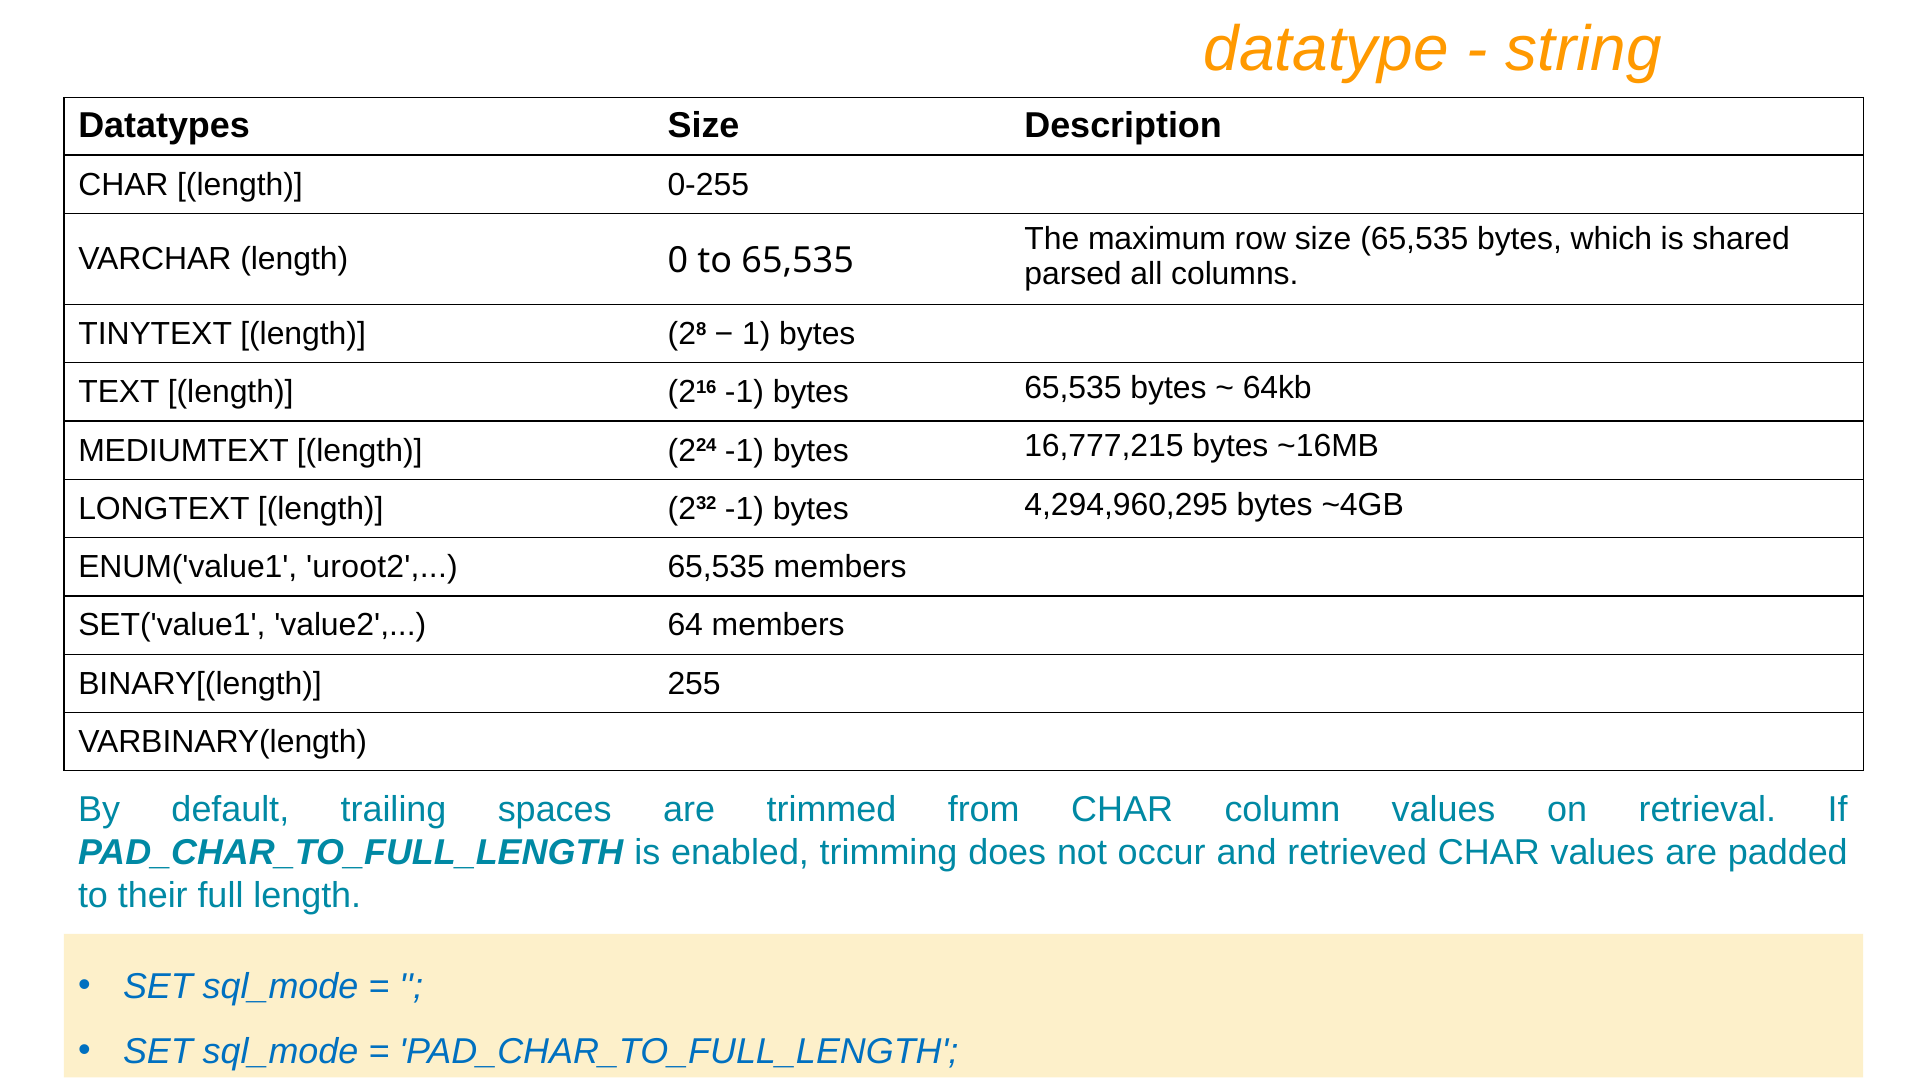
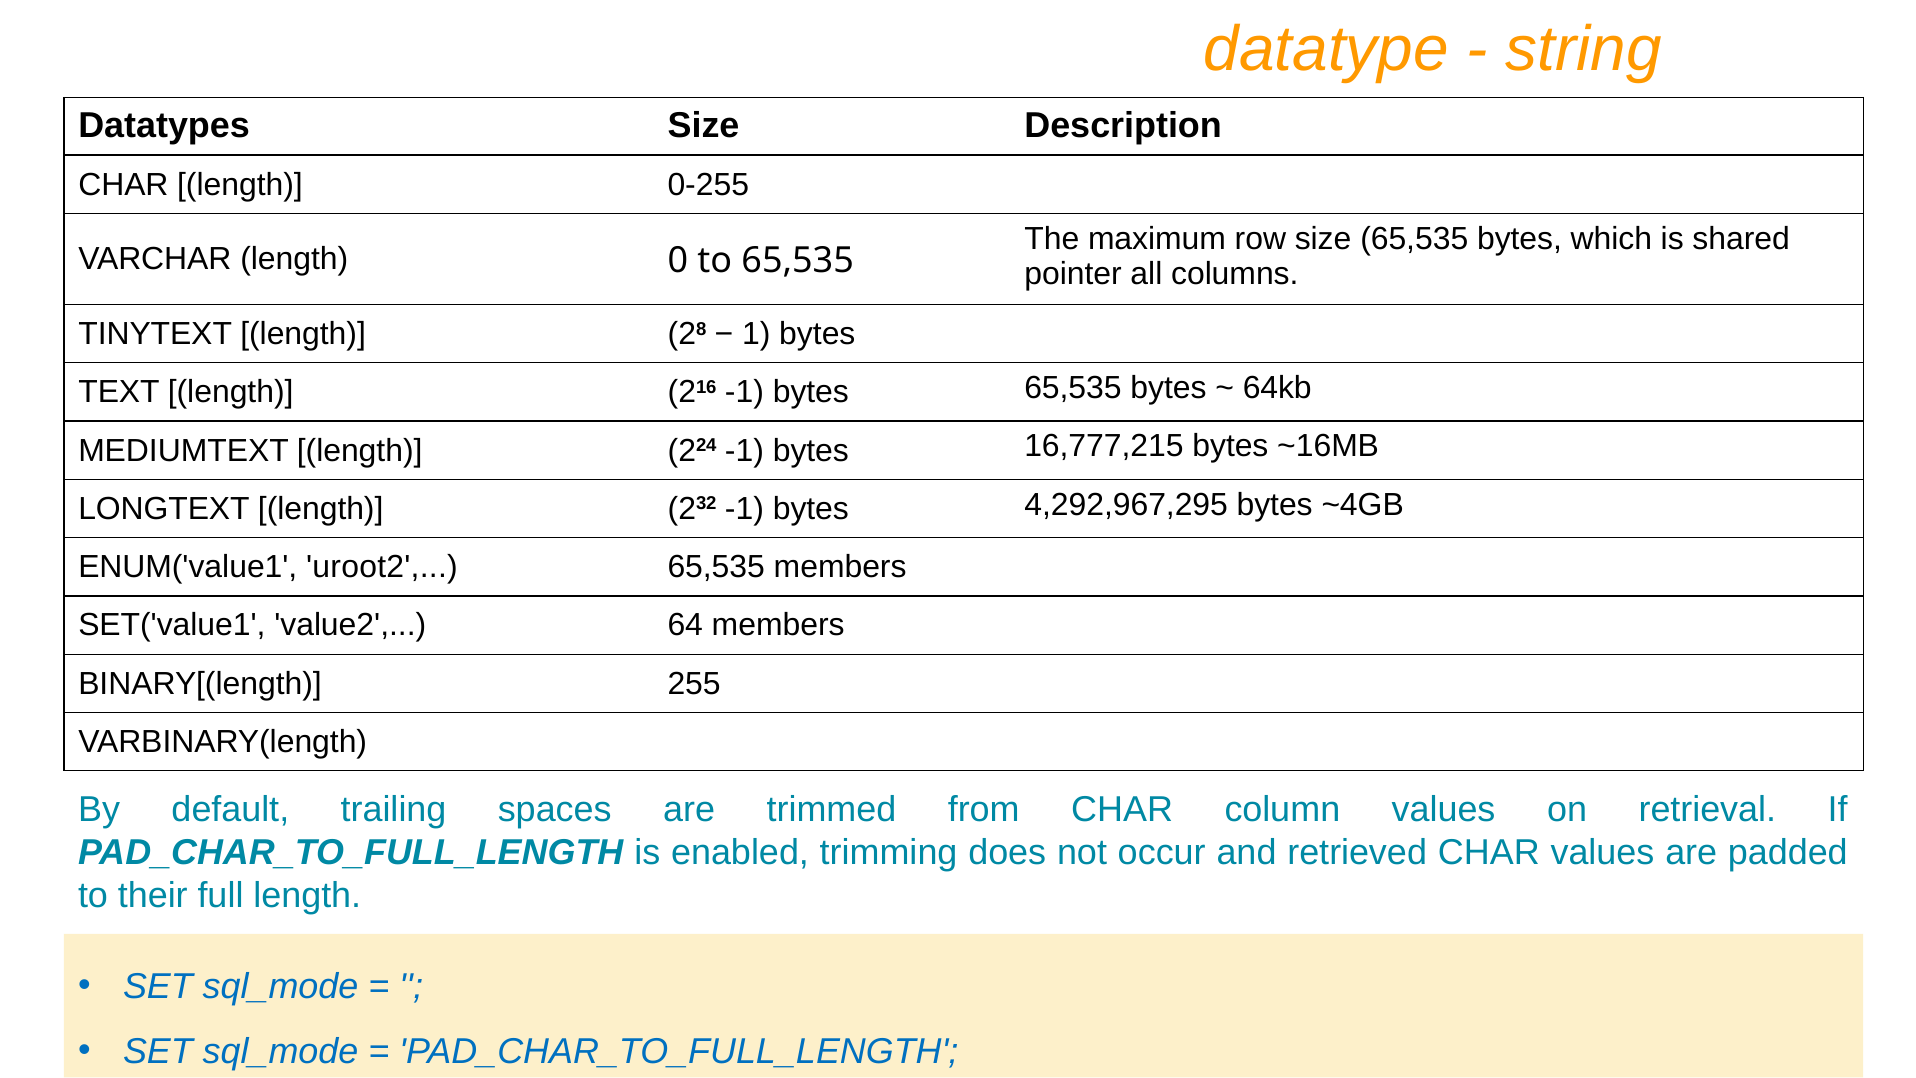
parsed: parsed -> pointer
4,294,960,295: 4,294,960,295 -> 4,292,967,295
